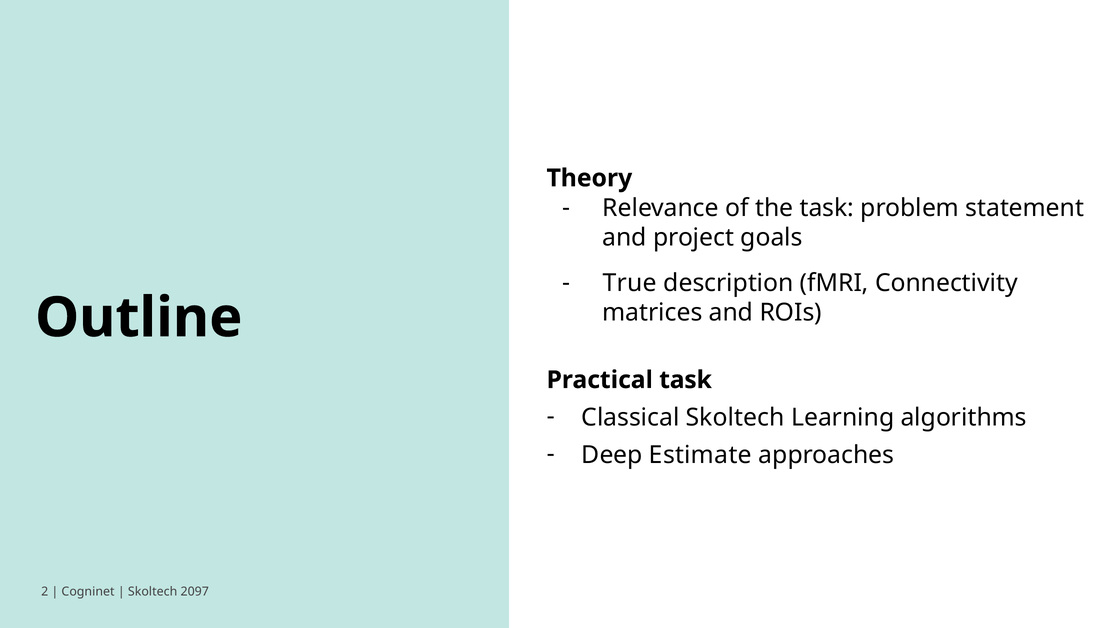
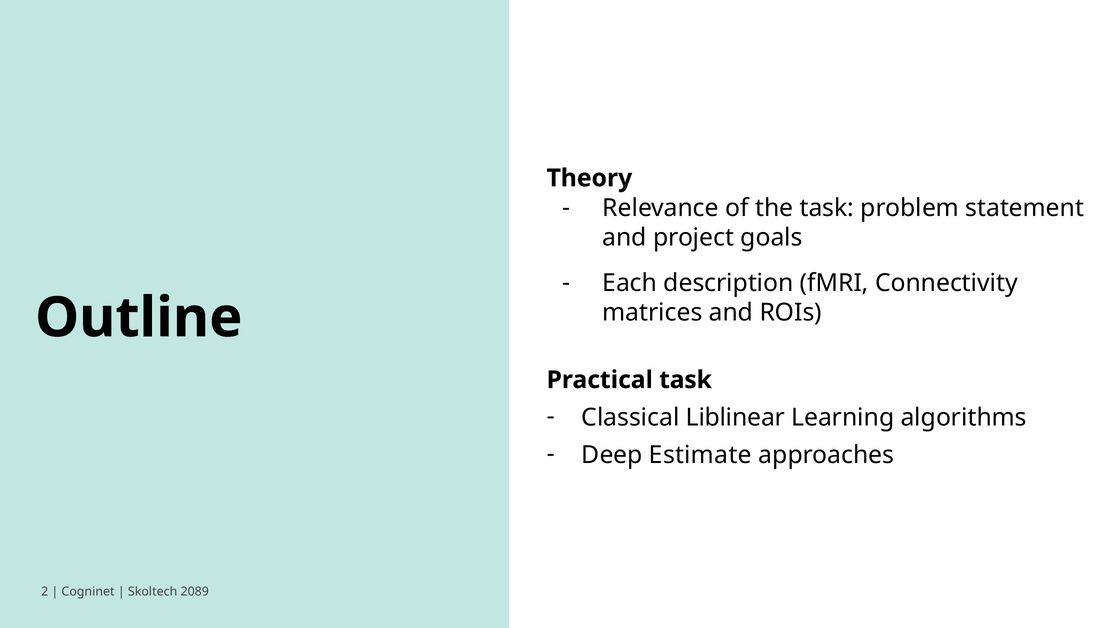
True: True -> Each
Classical Skoltech: Skoltech -> Liblinear
2097: 2097 -> 2089
